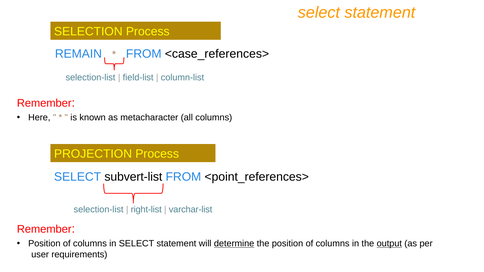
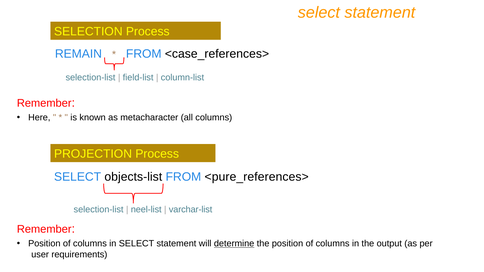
subvert-list: subvert-list -> objects-list
<point_references>: <point_references> -> <pure_references>
right-list: right-list -> neel-list
output underline: present -> none
